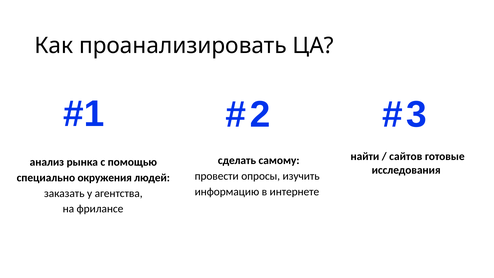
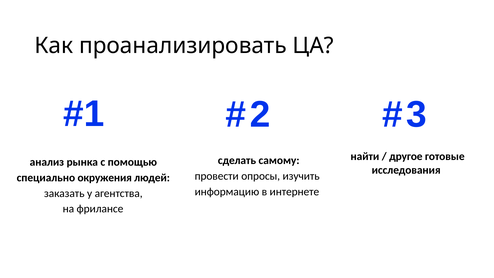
сайтов: сайтов -> другое
